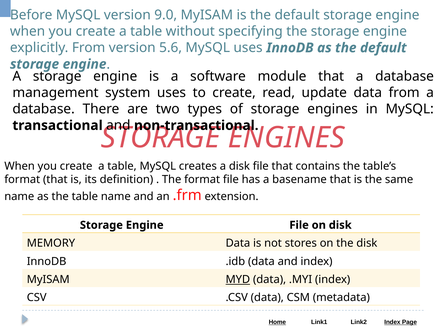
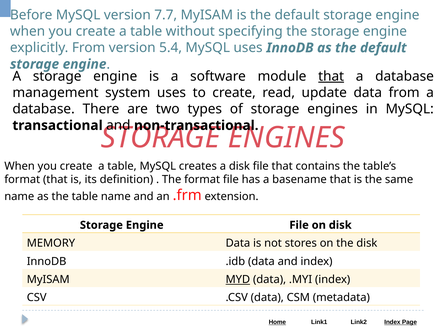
9.0: 9.0 -> 7.7
5.6: 5.6 -> 5.4
that at (331, 76) underline: none -> present
